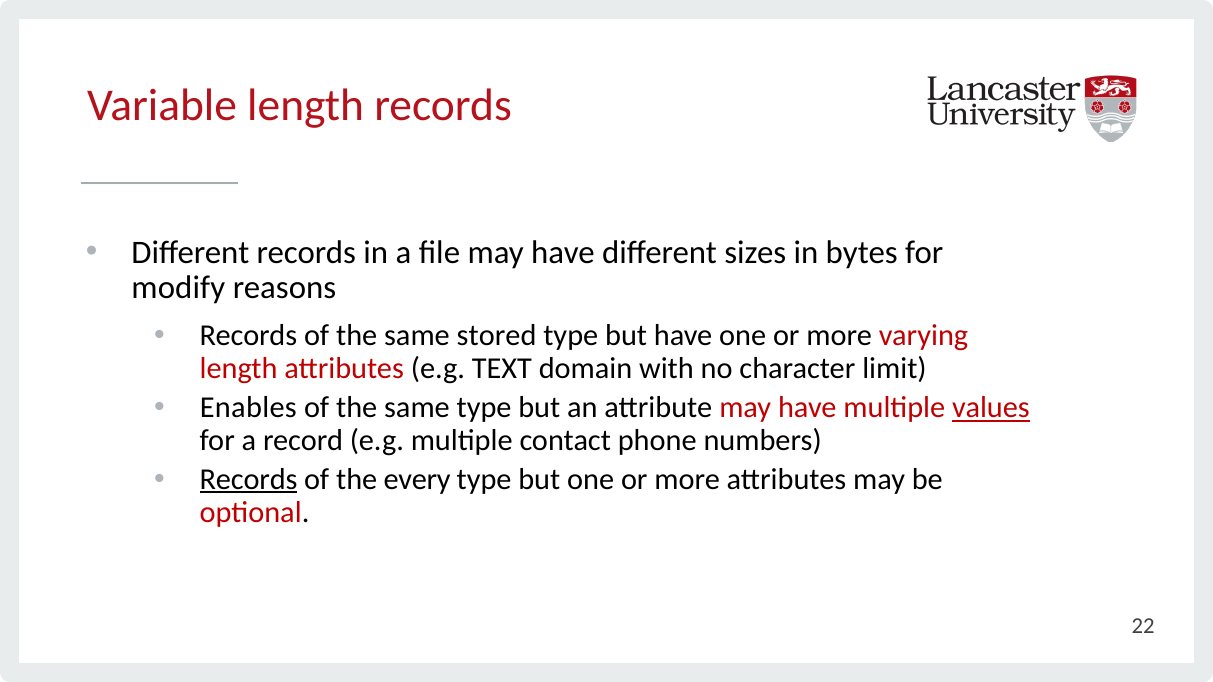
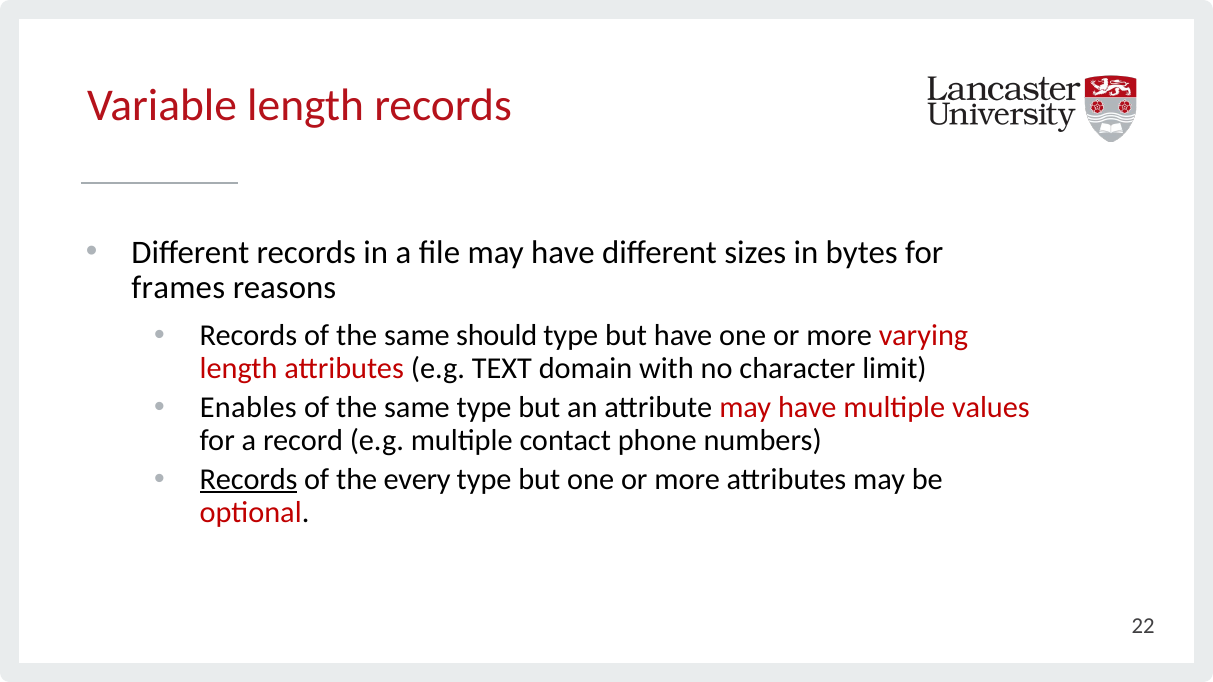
modify: modify -> frames
stored: stored -> should
values underline: present -> none
